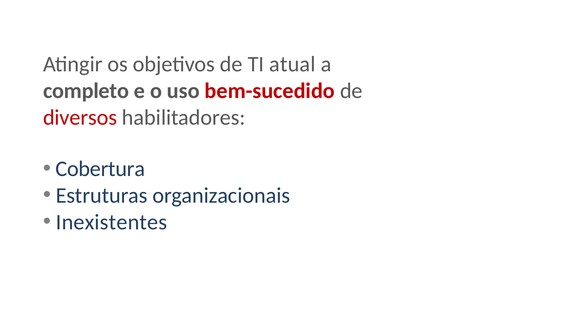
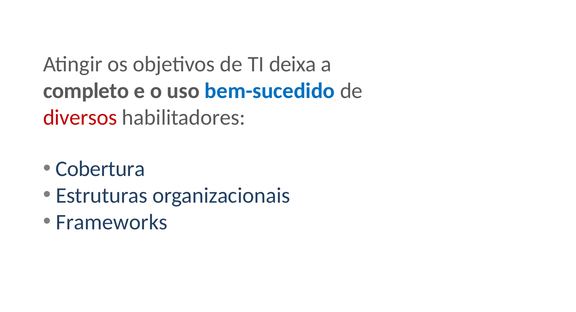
atual: atual -> deixa
bem-sucedido colour: red -> blue
Inexistentes: Inexistentes -> Frameworks
